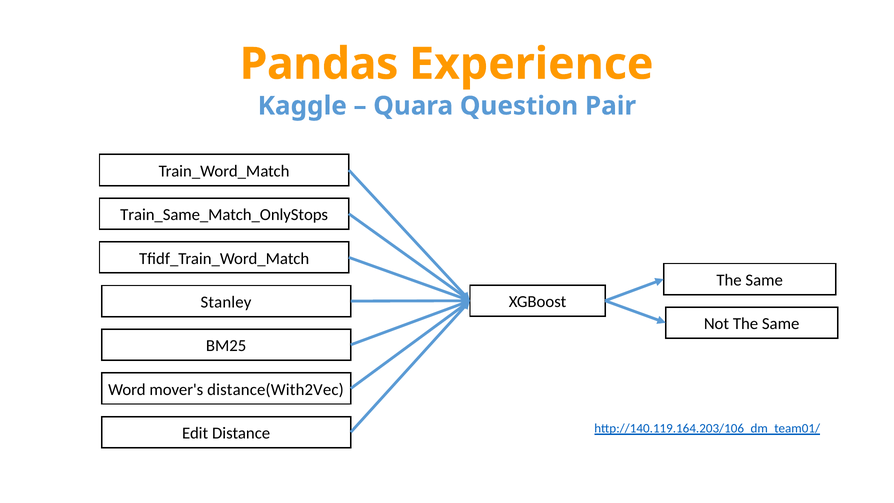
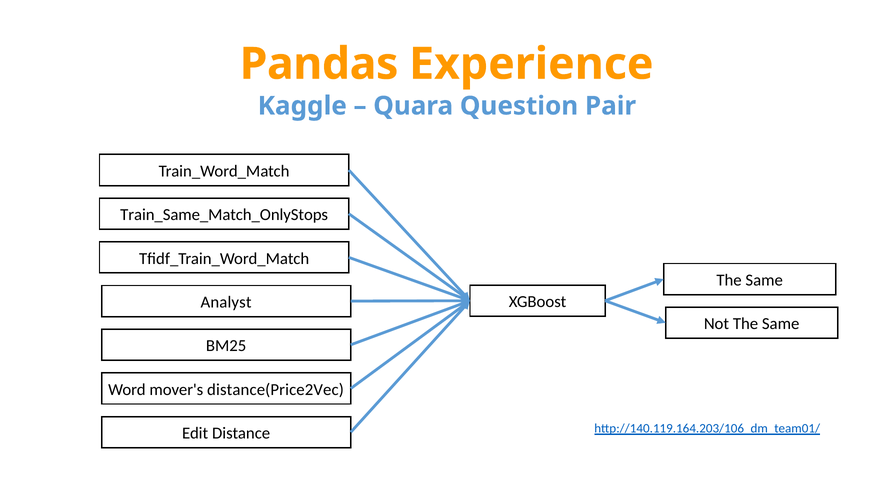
Stanley: Stanley -> Analyst
distance(With2Vec: distance(With2Vec -> distance(Price2Vec
